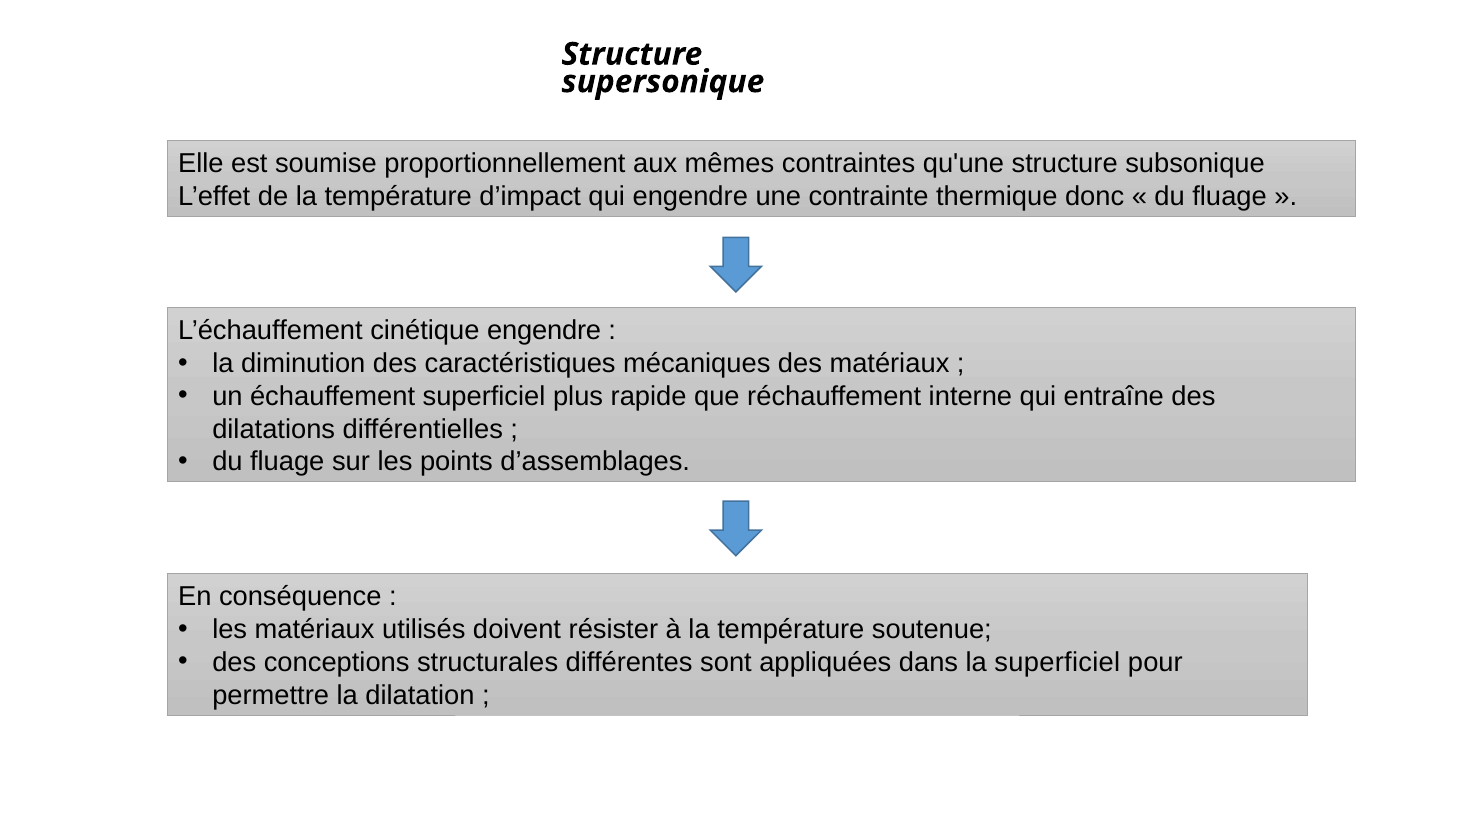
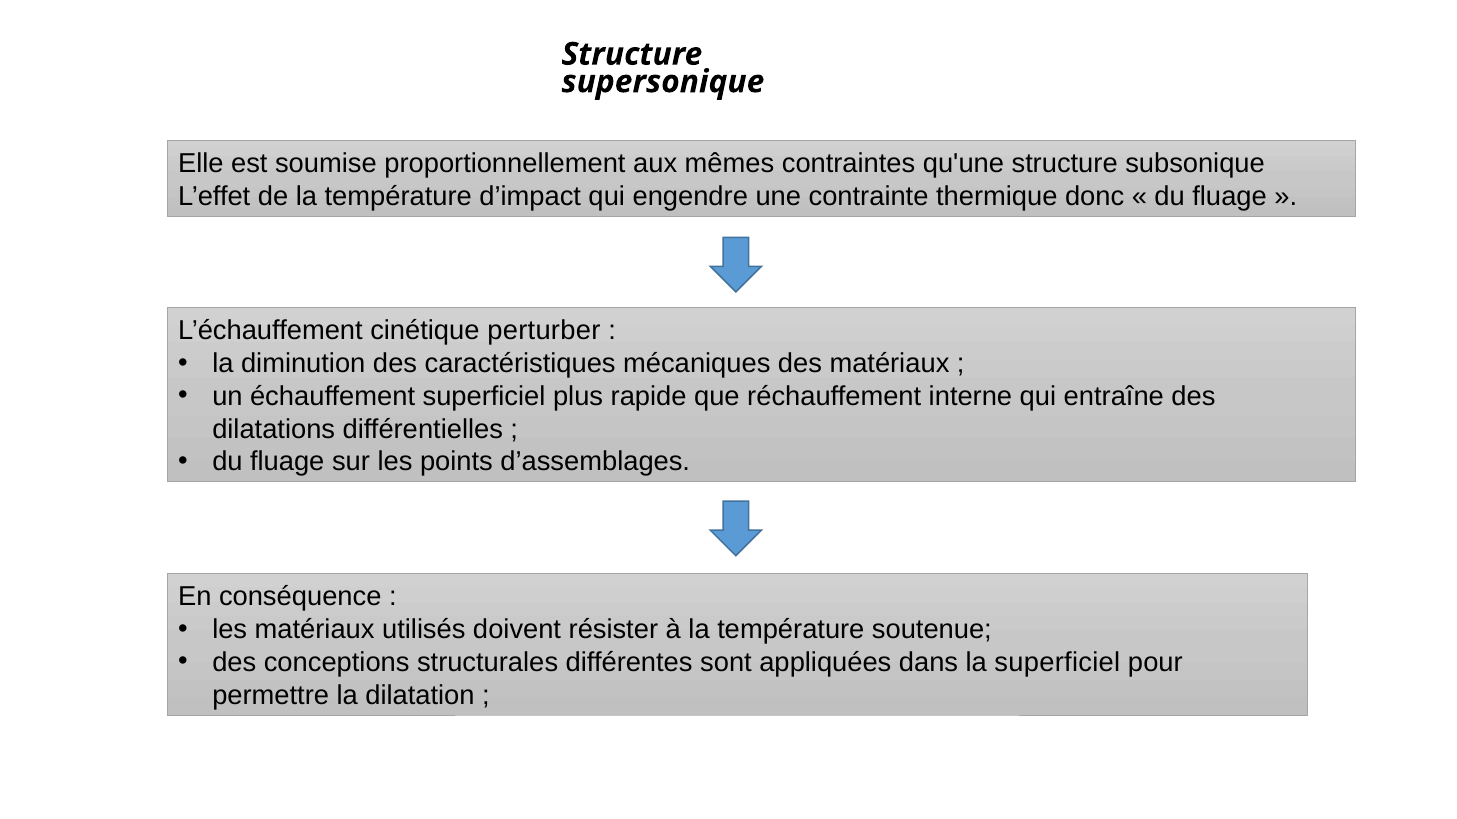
cinétique engendre: engendre -> perturber
